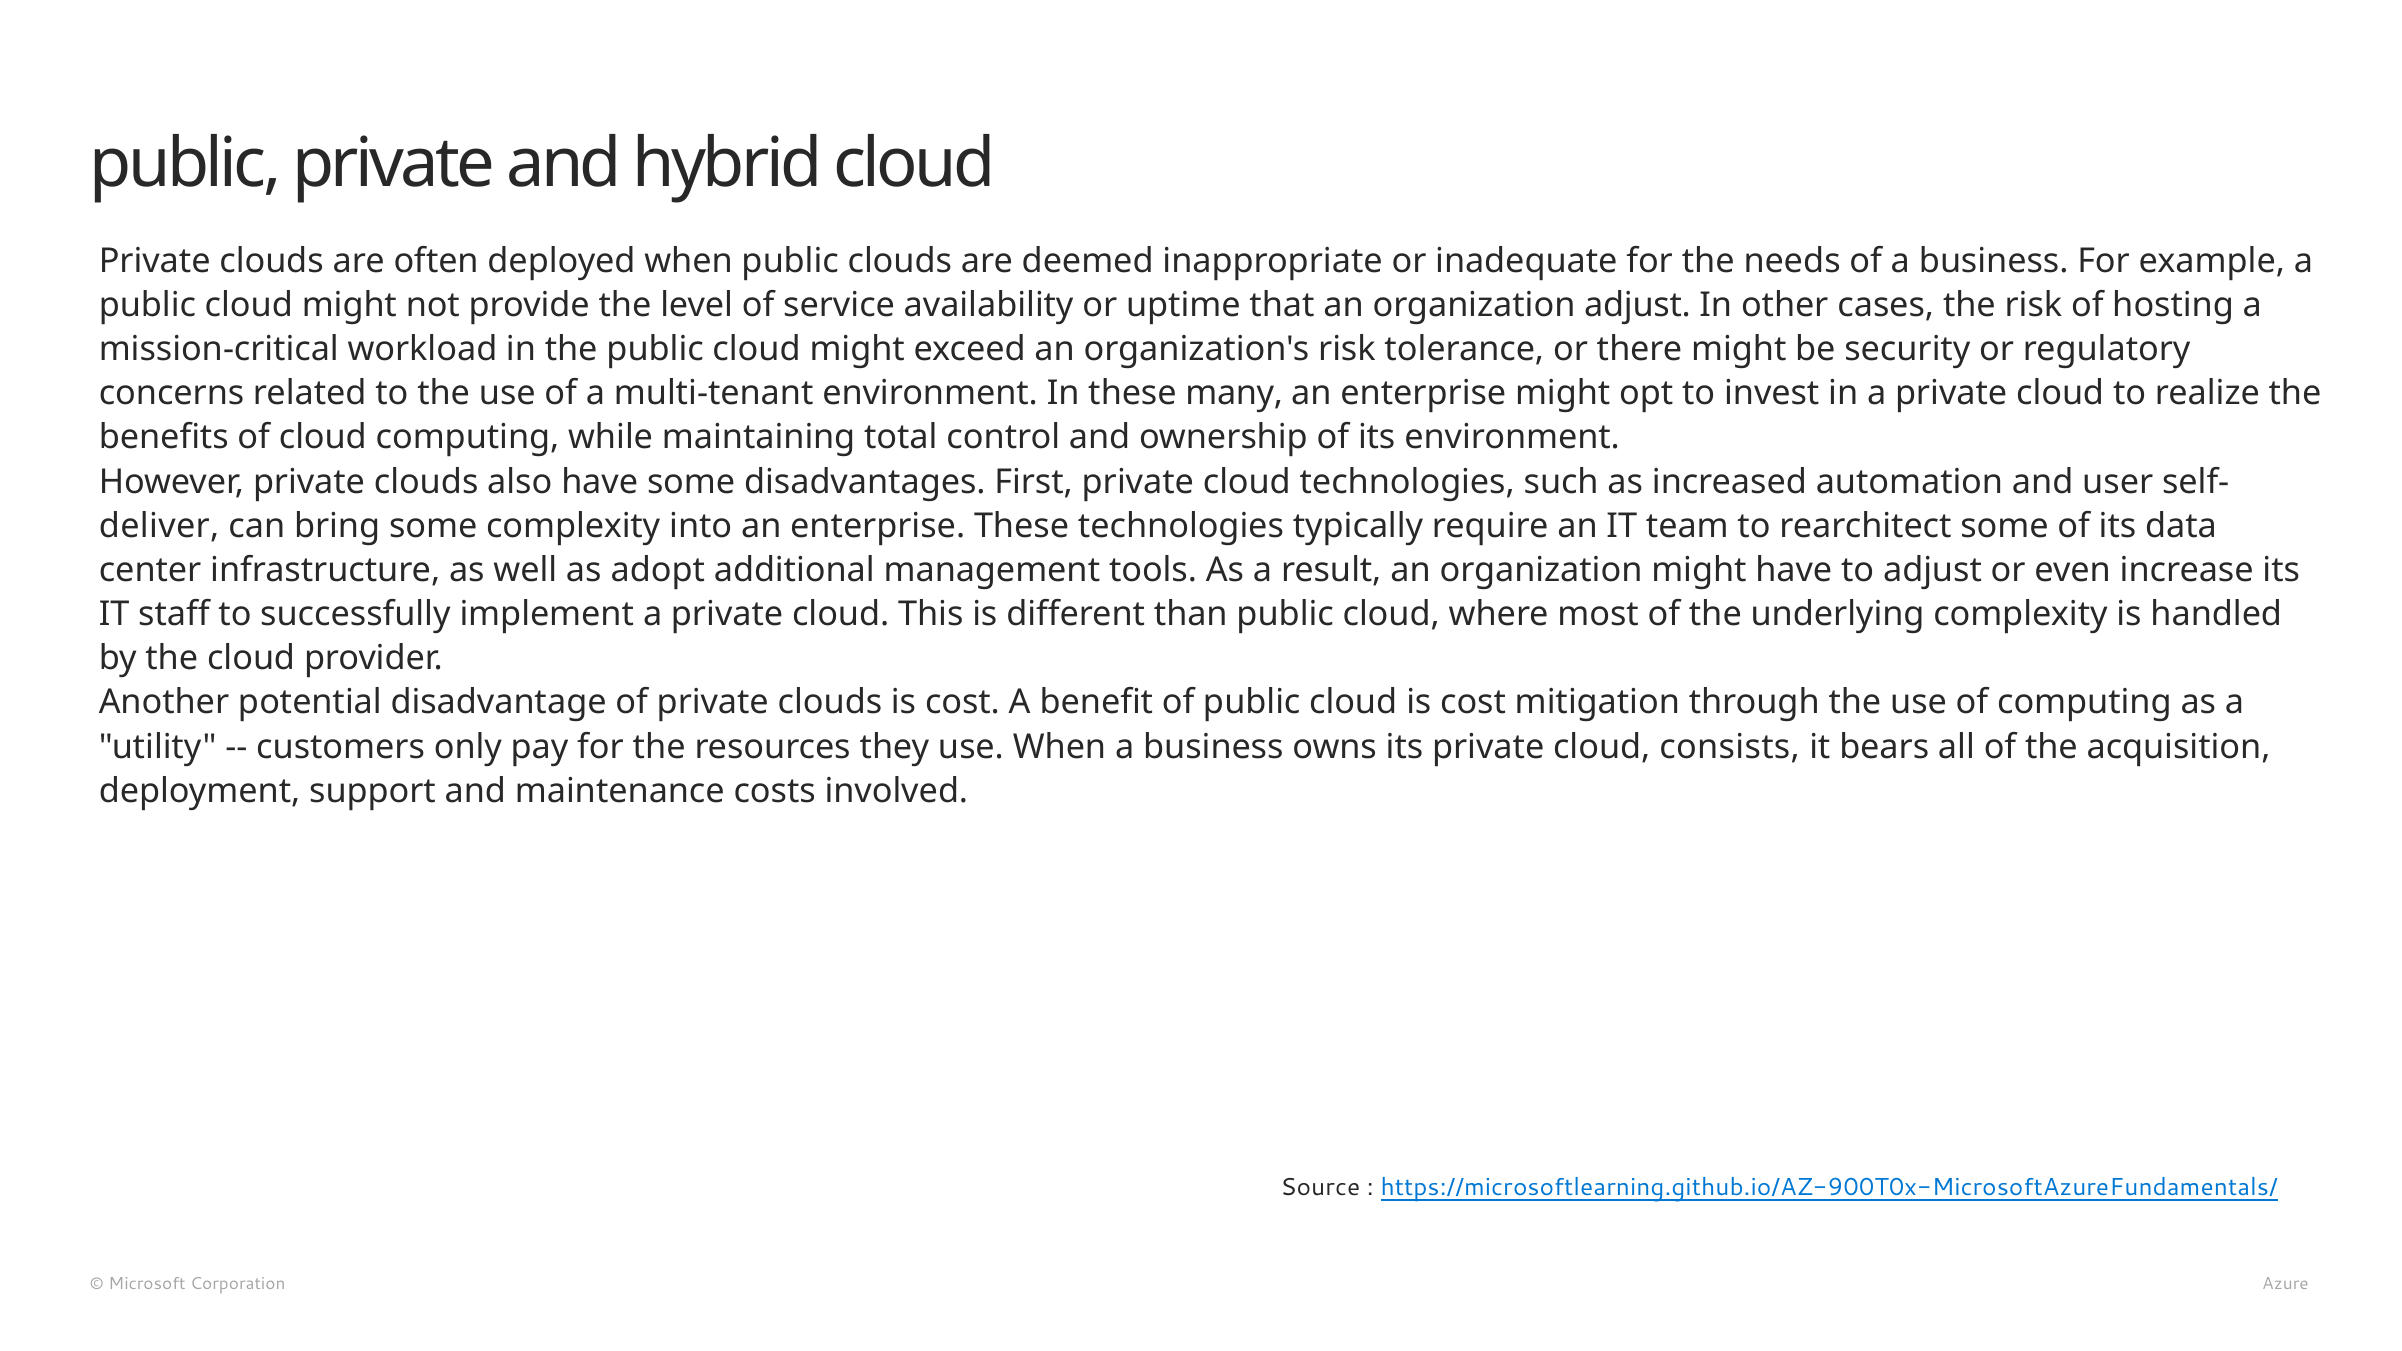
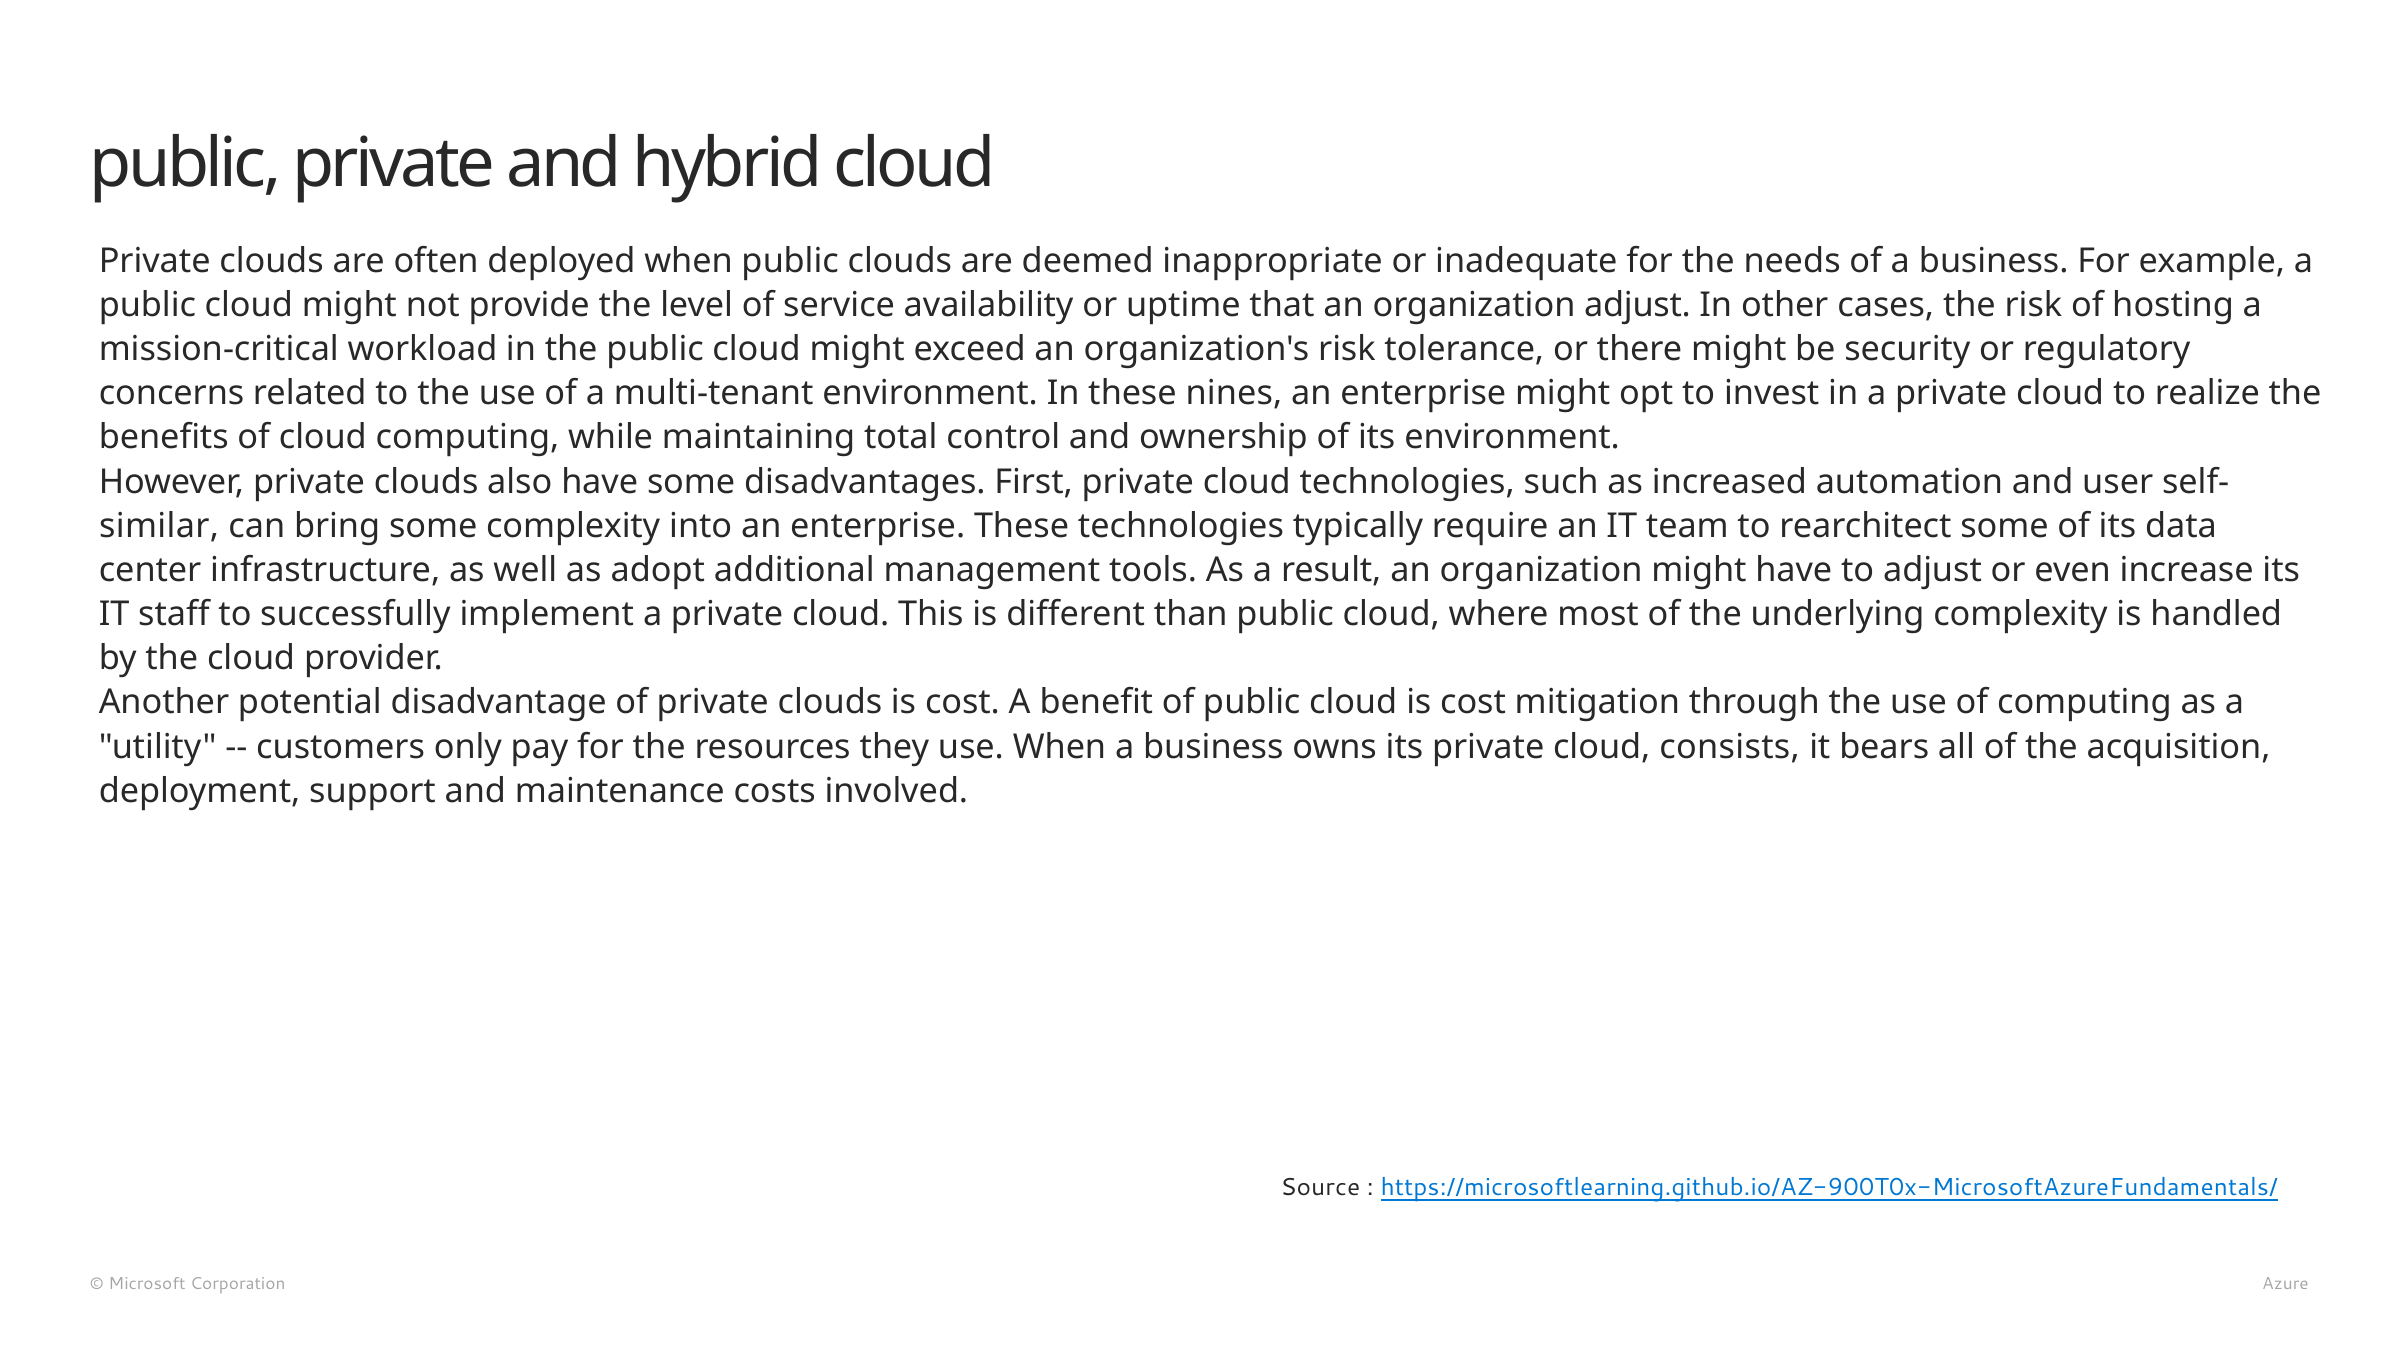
many: many -> nines
deliver: deliver -> similar
